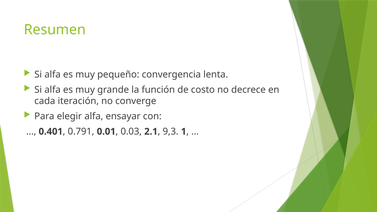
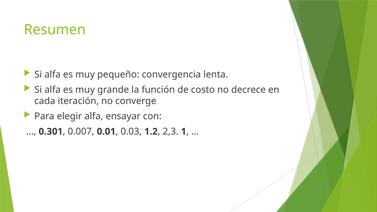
0.401: 0.401 -> 0.301
0.791: 0.791 -> 0.007
2.1: 2.1 -> 1.2
9,3: 9,3 -> 2,3
